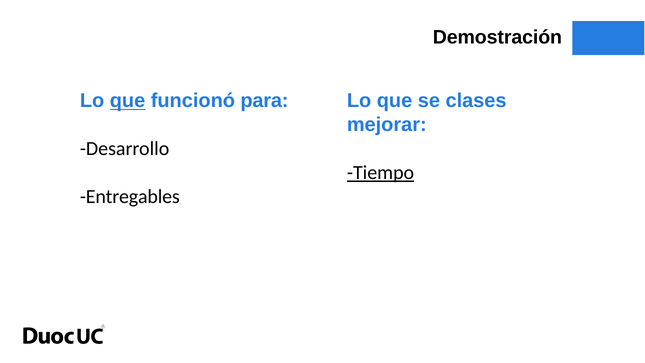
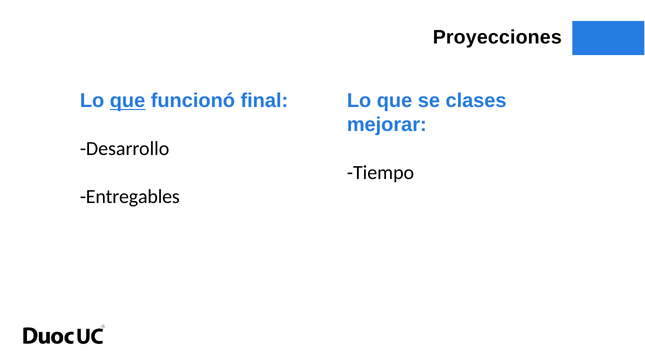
Demostración: Demostración -> Proyecciones
para: para -> final
Tiempo underline: present -> none
